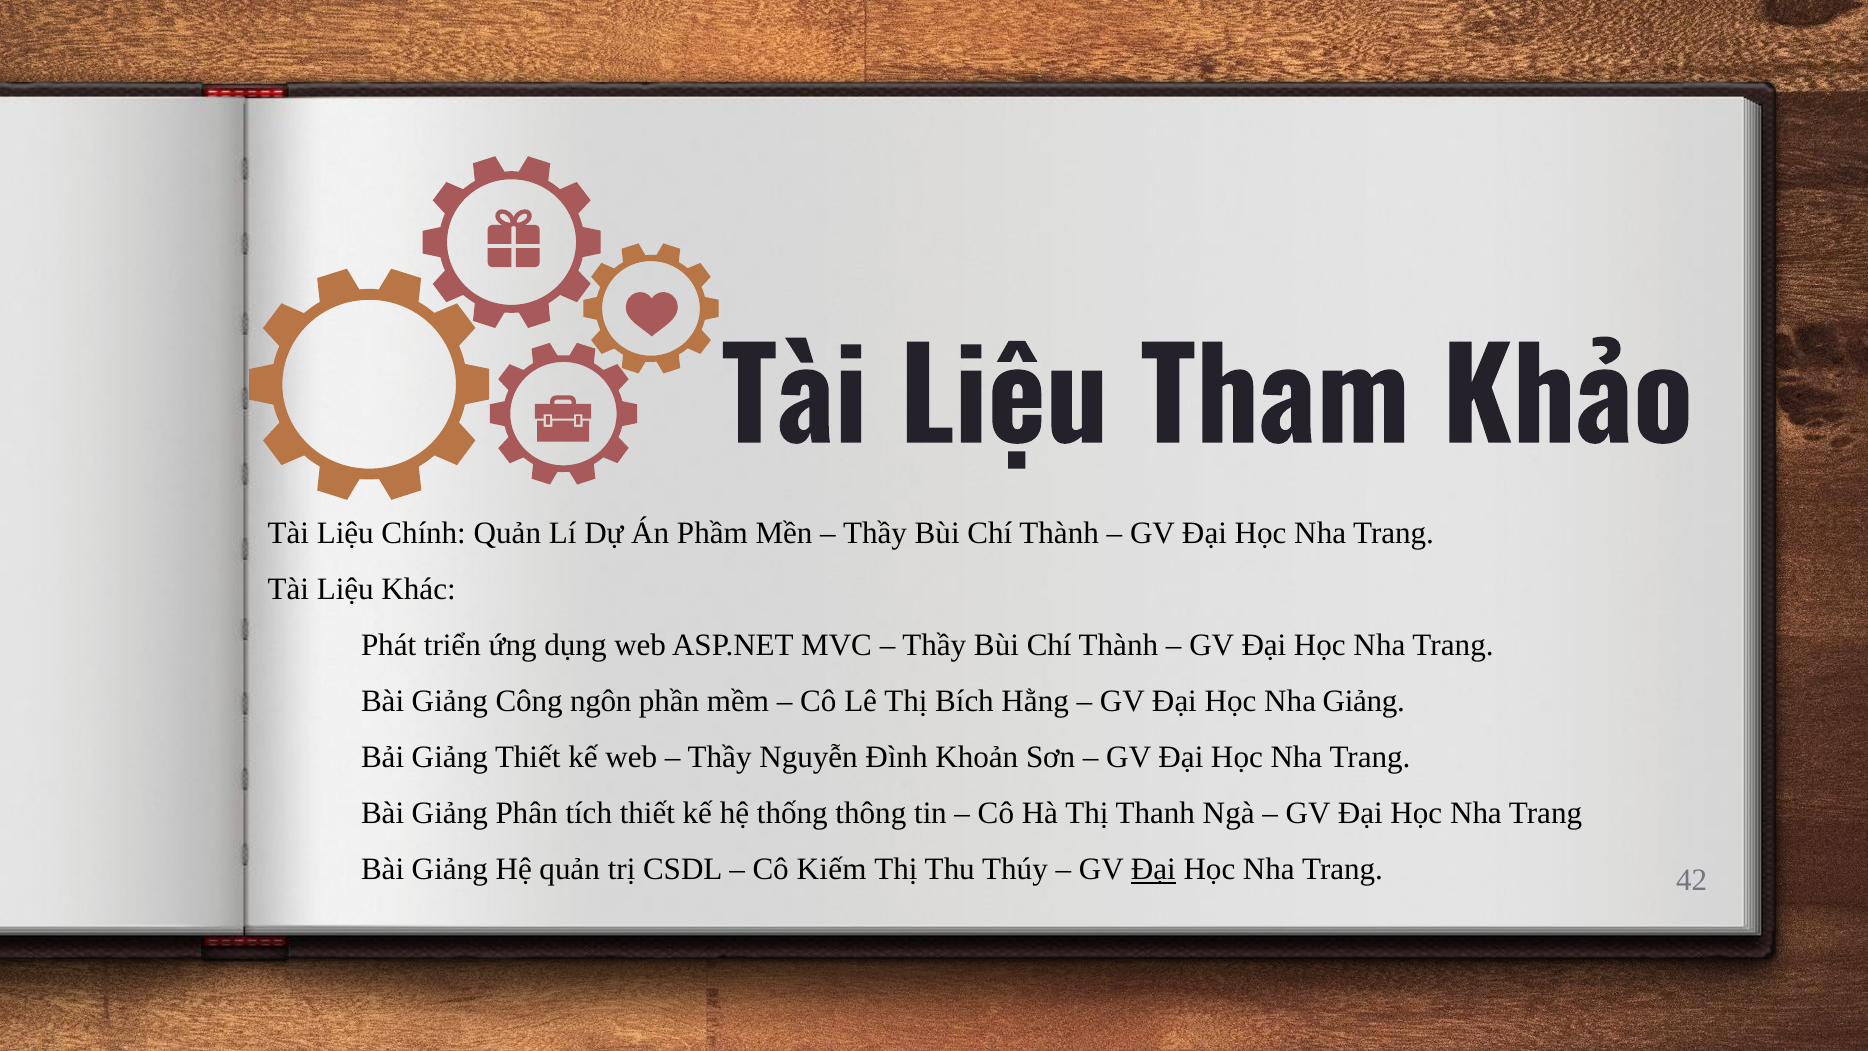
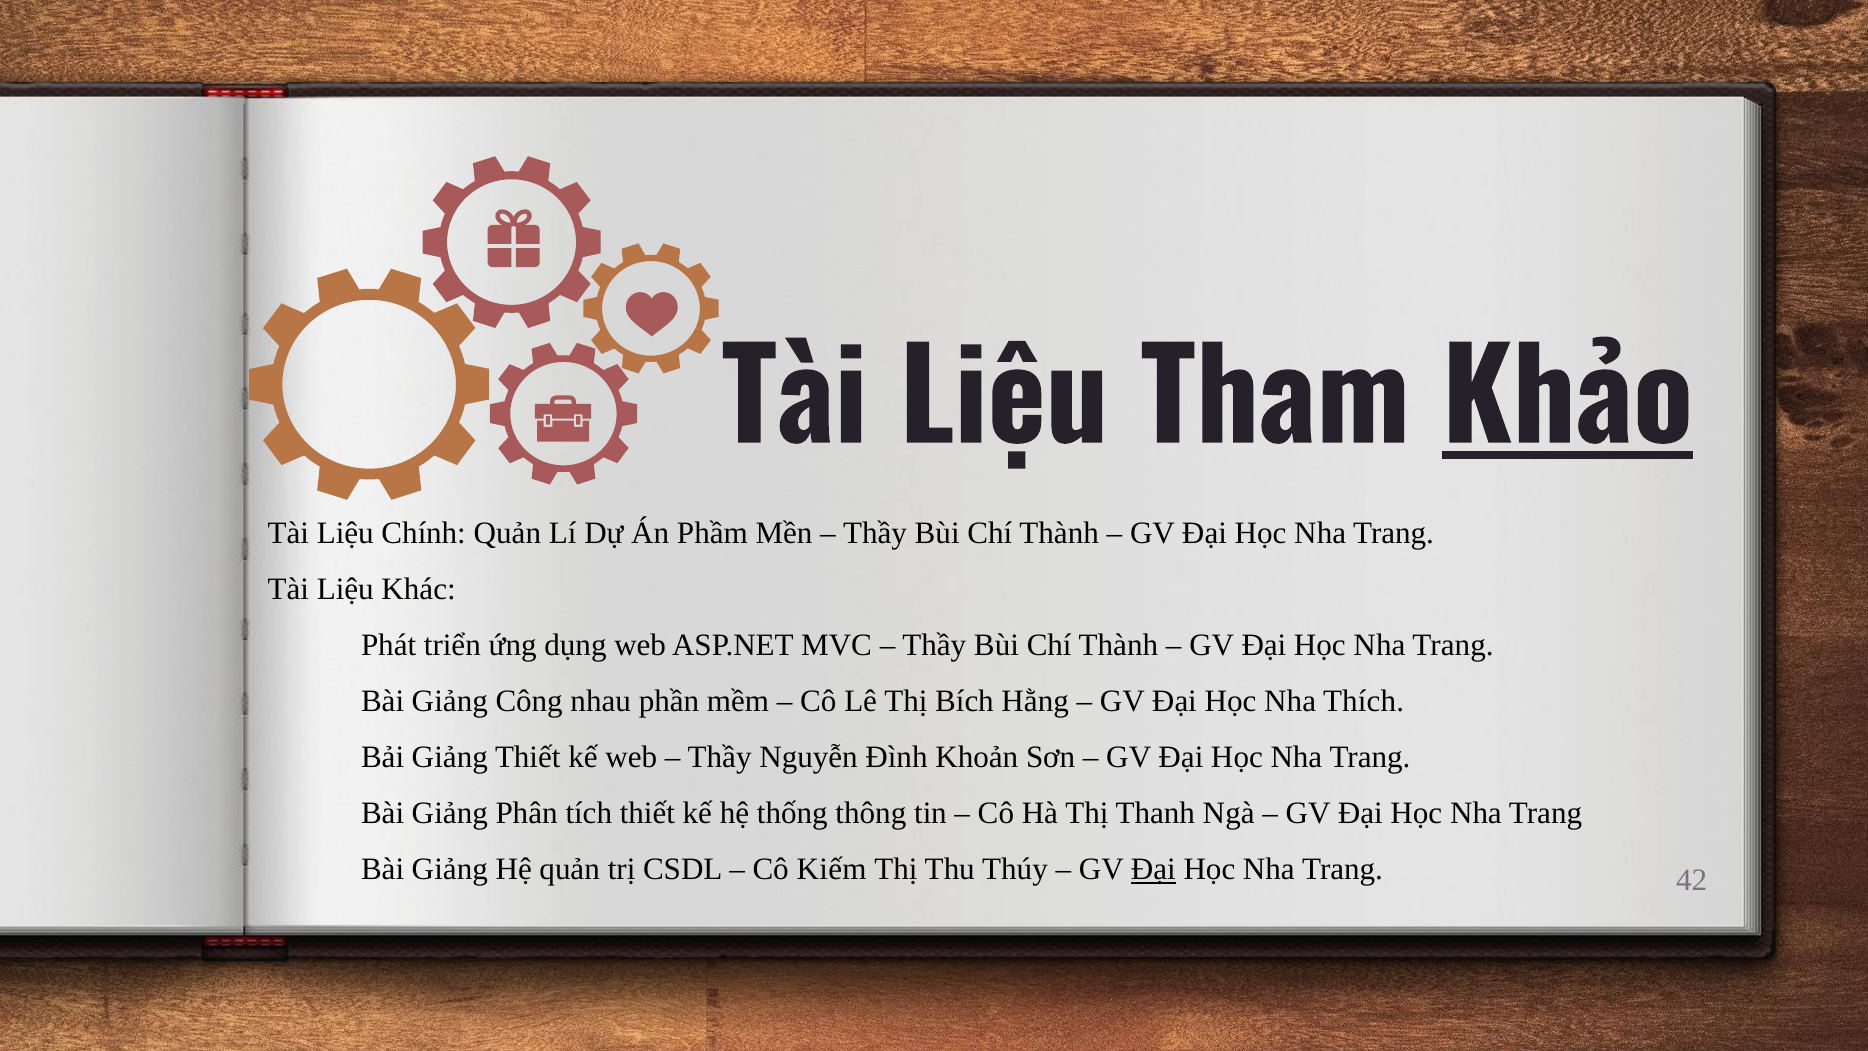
Khảo underline: none -> present
ngôn: ngôn -> nhau
Nha Giảng: Giảng -> Thích
